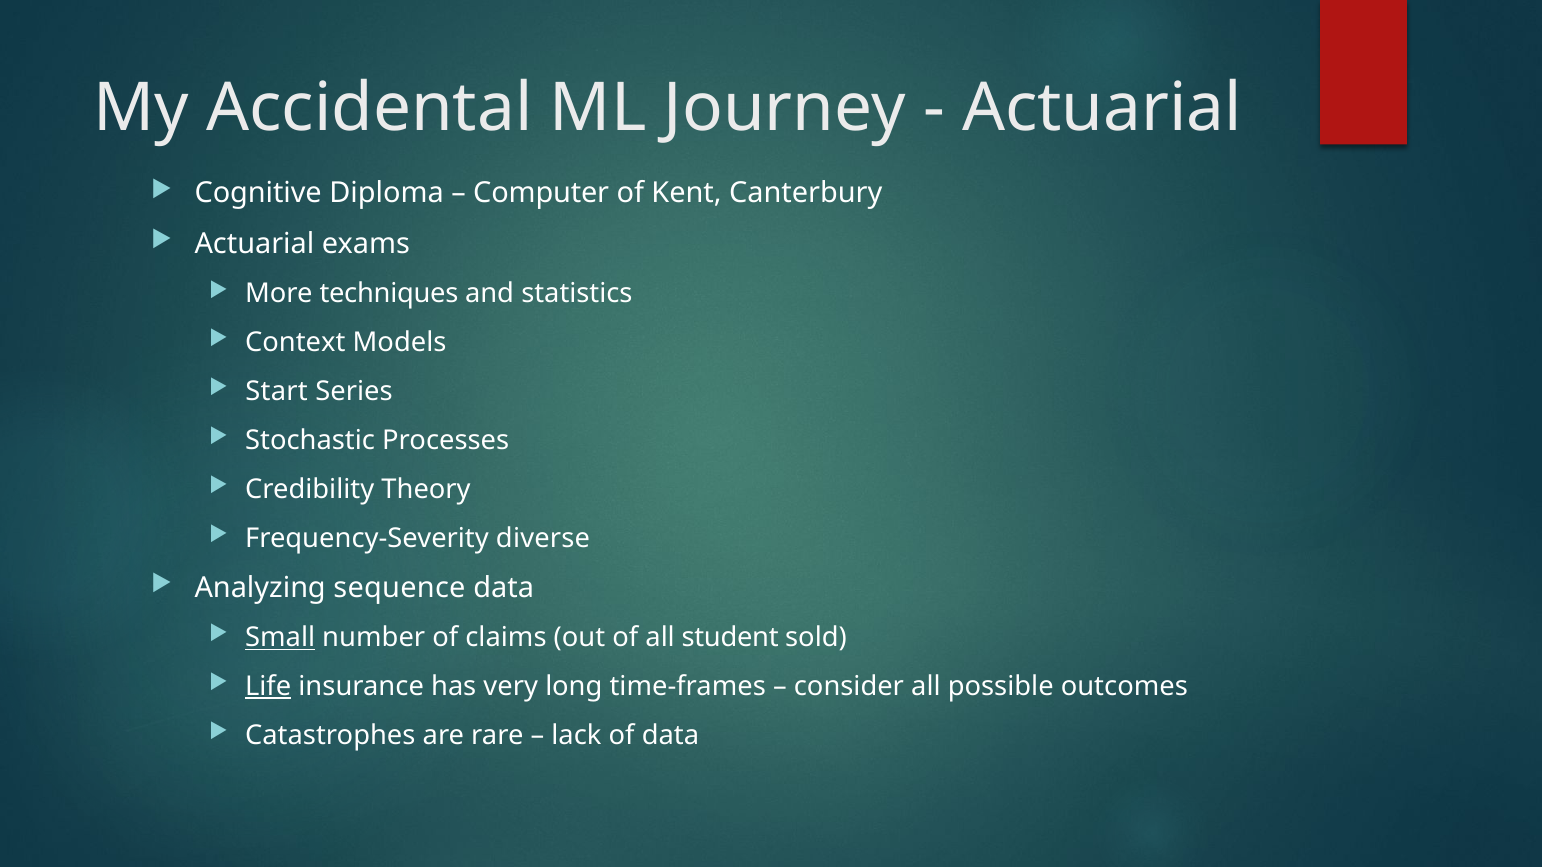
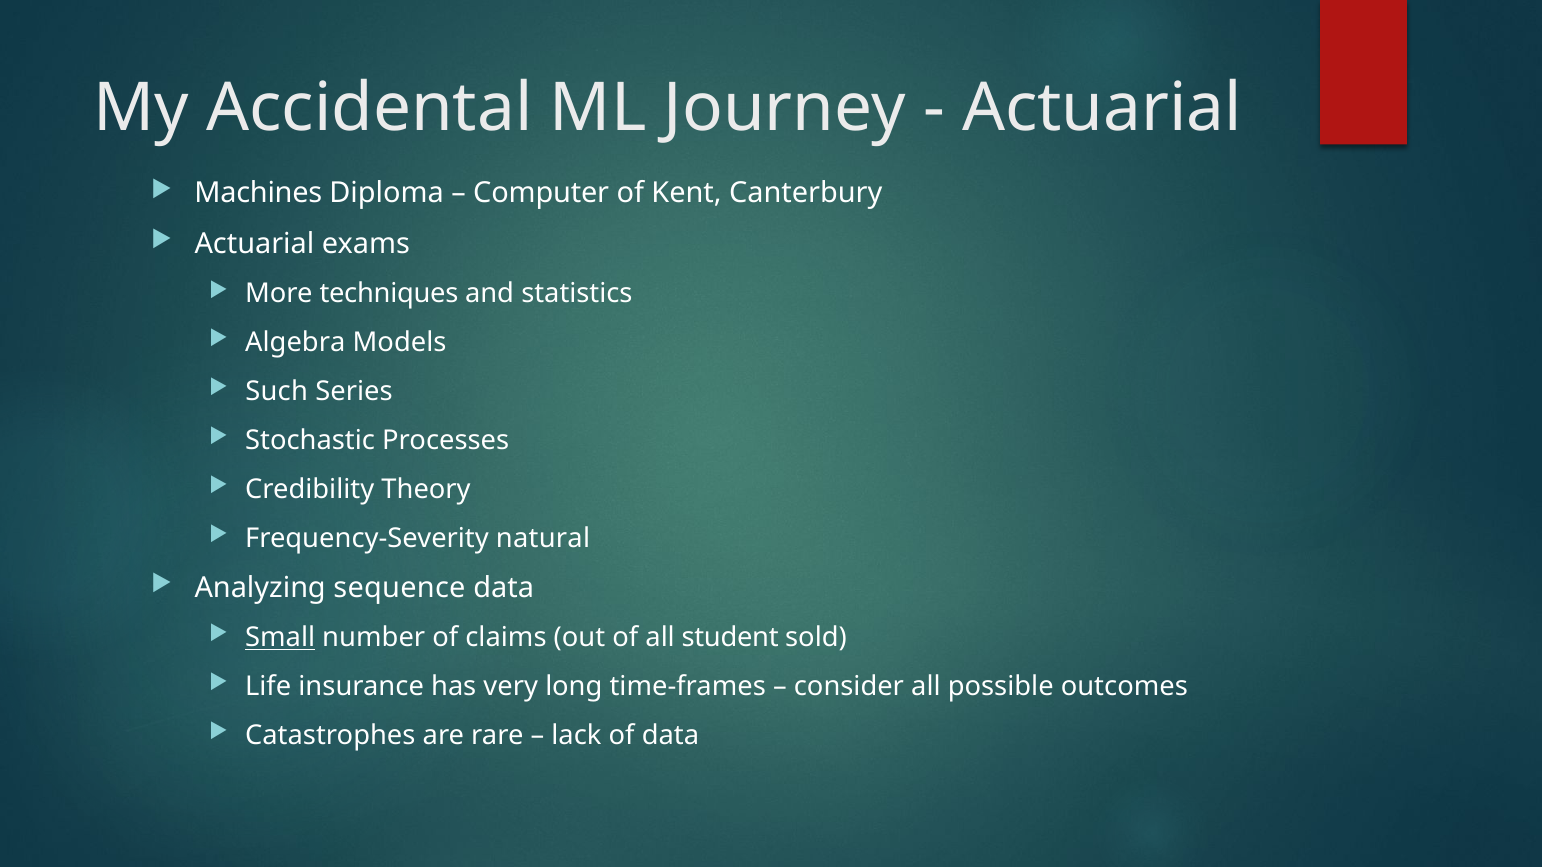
Cognitive: Cognitive -> Machines
Context: Context -> Algebra
Start: Start -> Such
diverse: diverse -> natural
Life underline: present -> none
